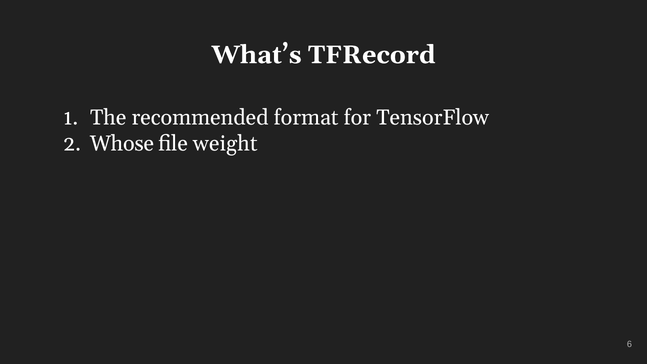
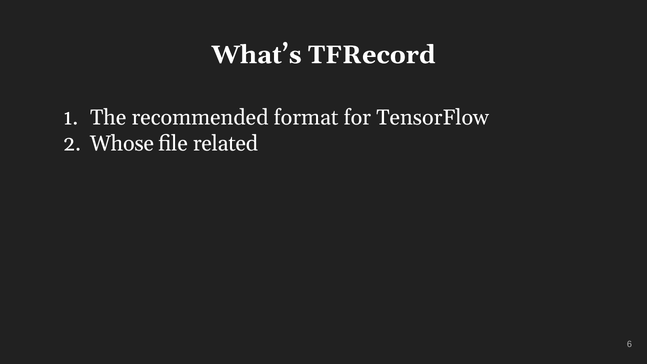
weight: weight -> related
